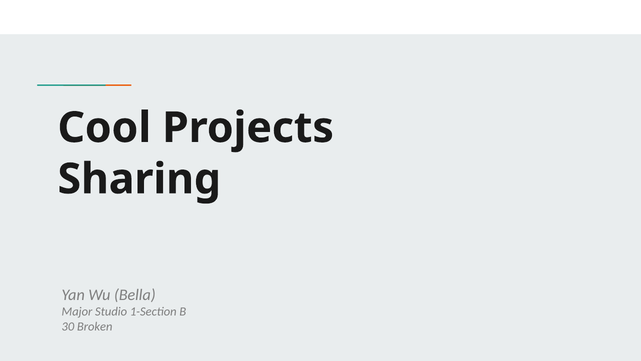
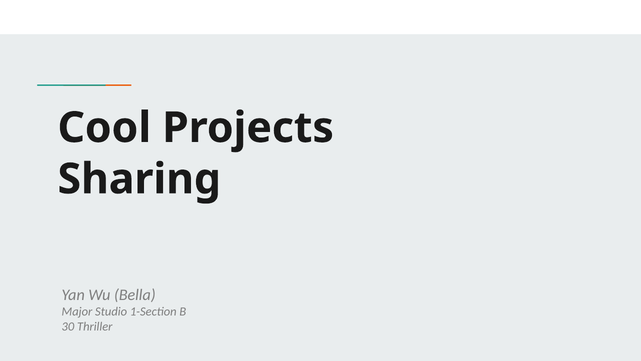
Broken: Broken -> Thriller
